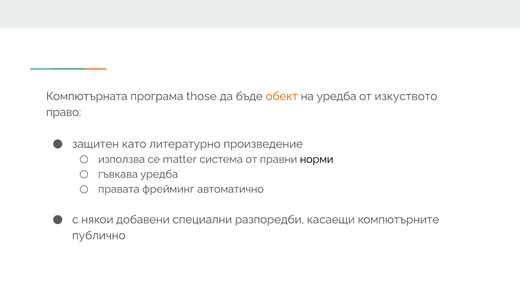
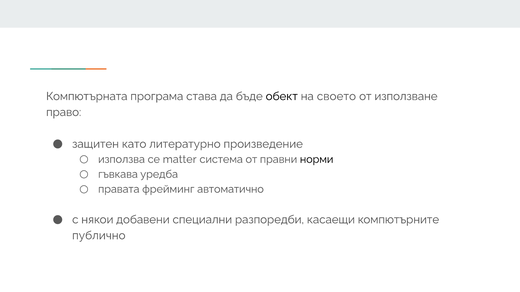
those: those -> става
обект colour: orange -> black
на уредба: уредба -> своето
изкуството: изкуството -> използване
